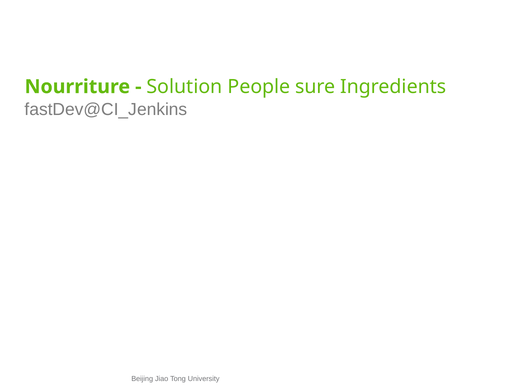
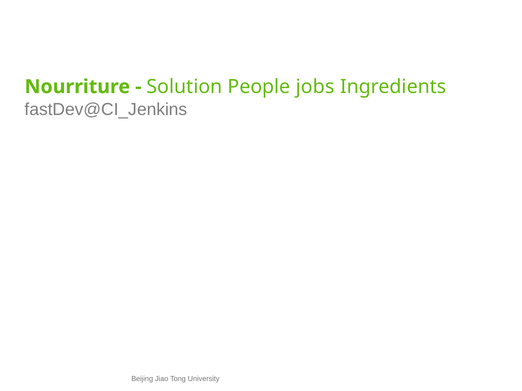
sure: sure -> jobs
